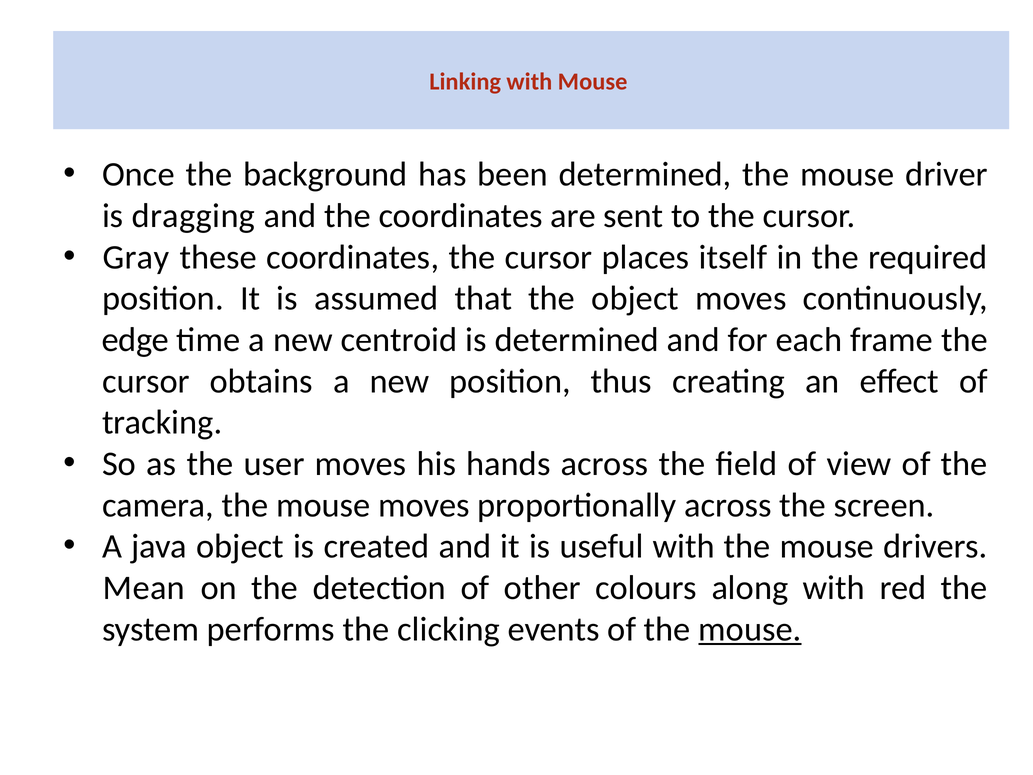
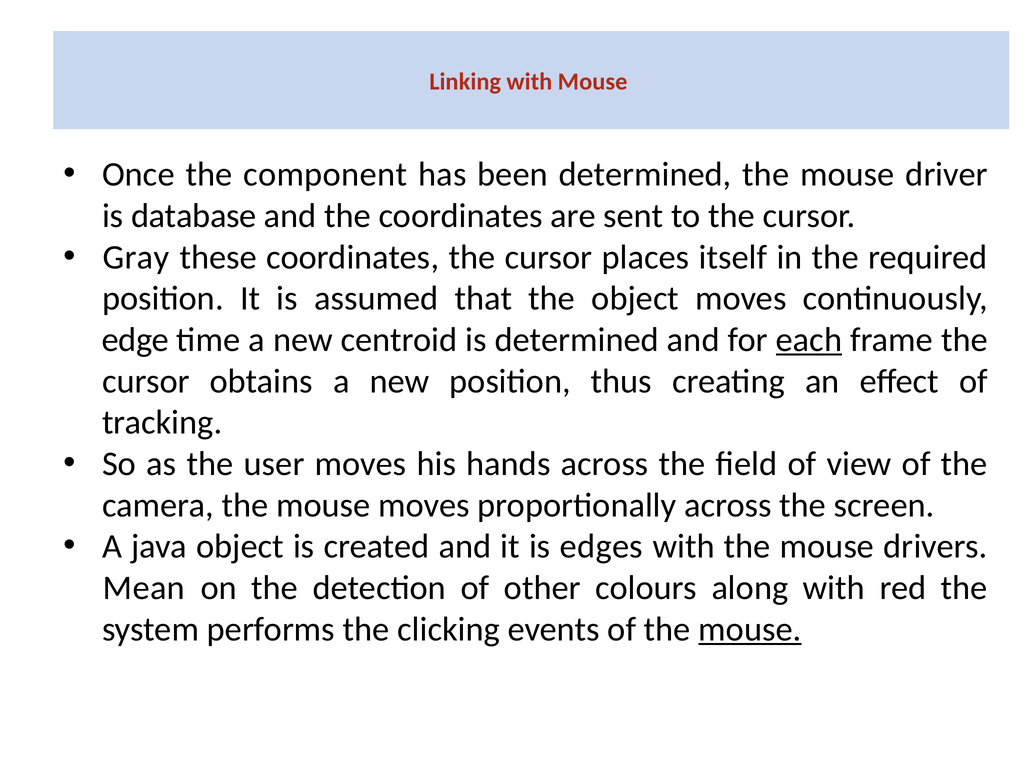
background: background -> component
dragging: dragging -> database
each underline: none -> present
useful: useful -> edges
